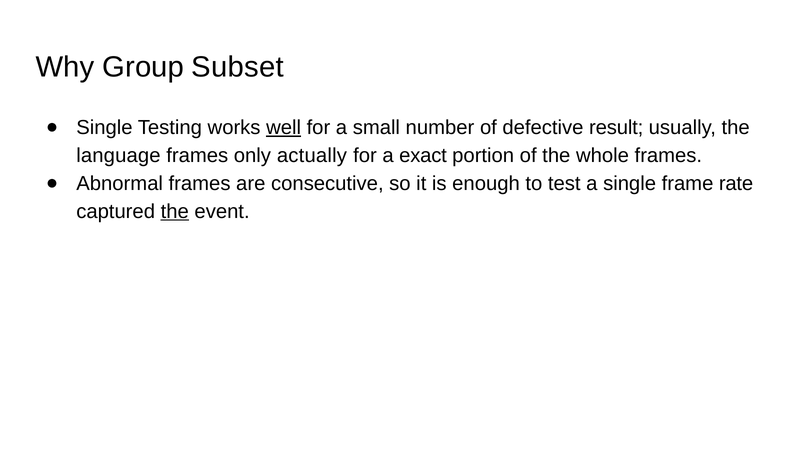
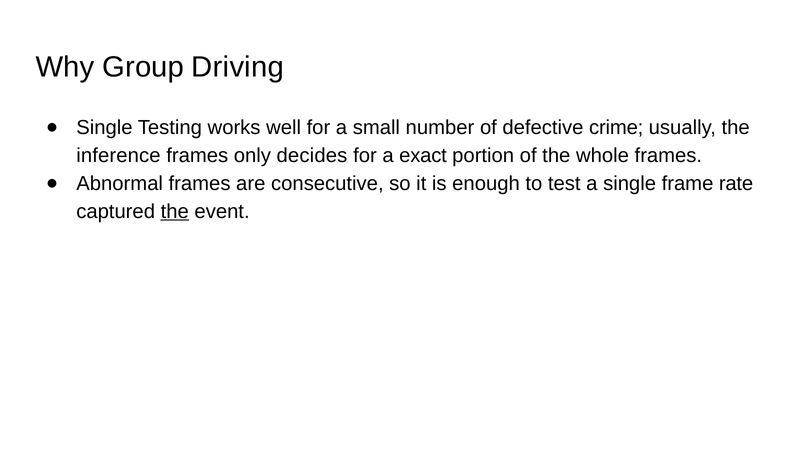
Subset: Subset -> Driving
well underline: present -> none
result: result -> crime
language: language -> inference
actually: actually -> decides
